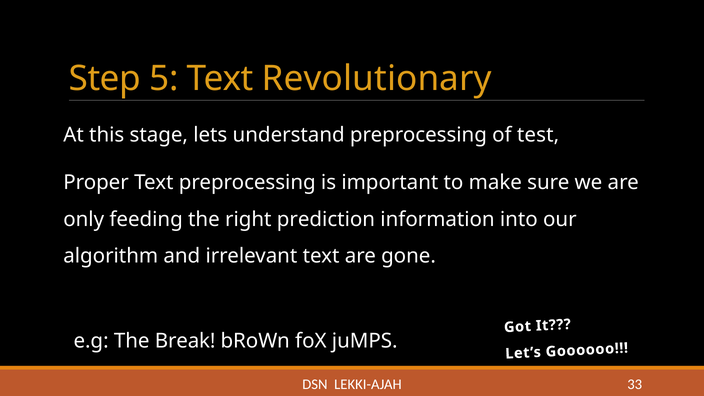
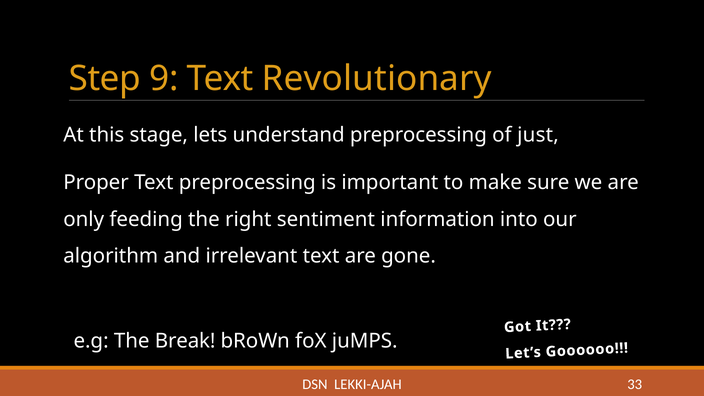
5: 5 -> 9
test: test -> just
prediction: prediction -> sentiment
